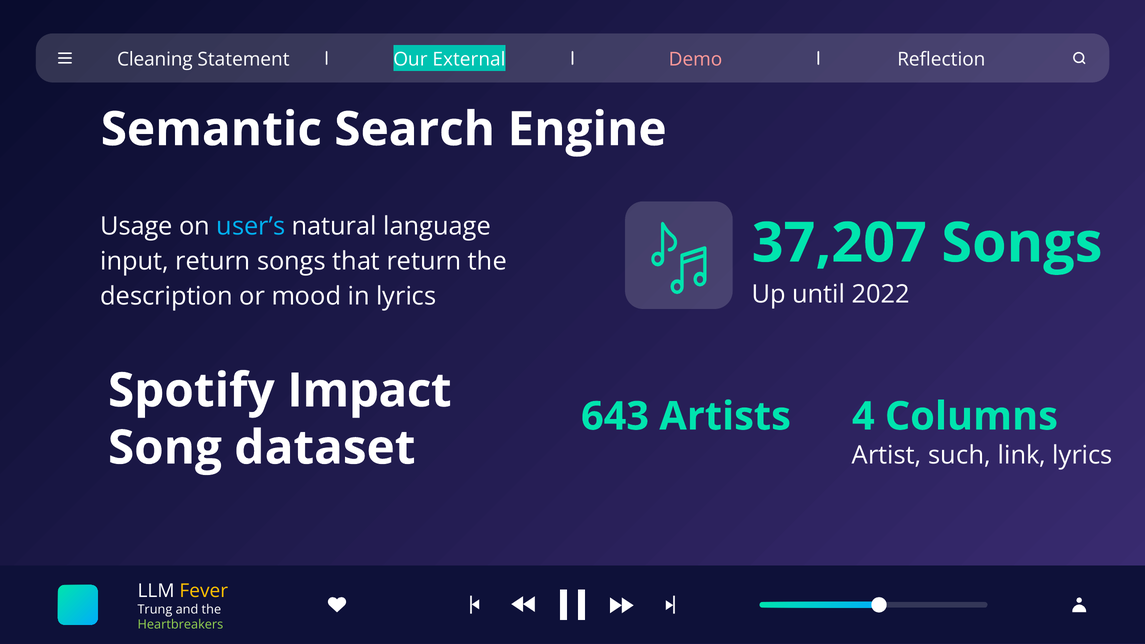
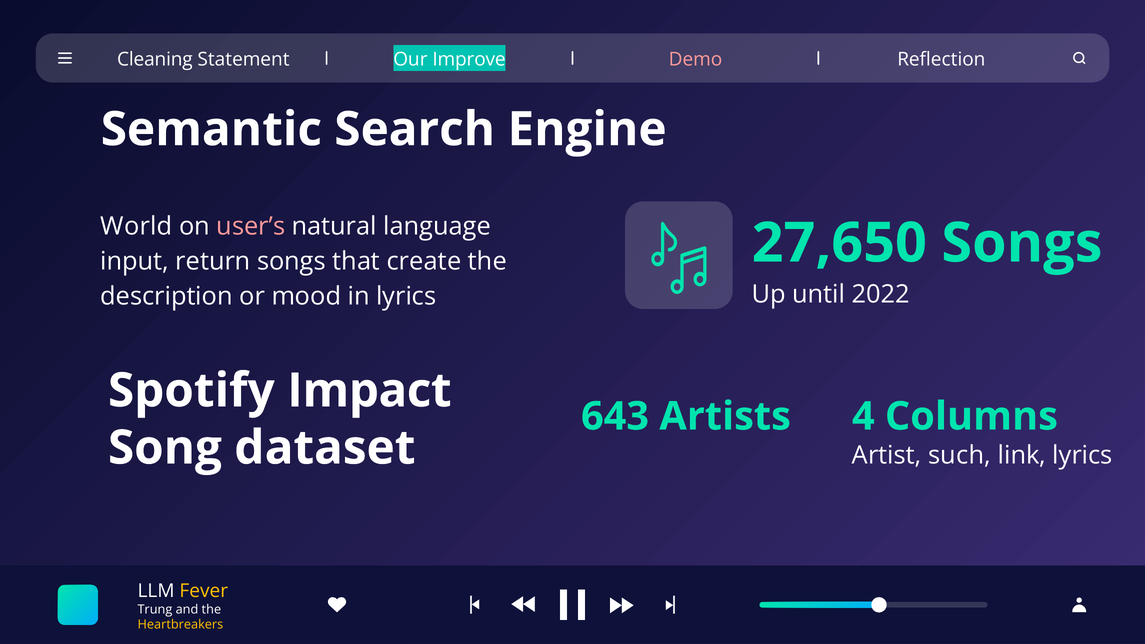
External: External -> Improve
Usage: Usage -> World
user’s colour: light blue -> pink
37,207: 37,207 -> 27,650
that return: return -> create
Heartbreakers colour: light green -> yellow
